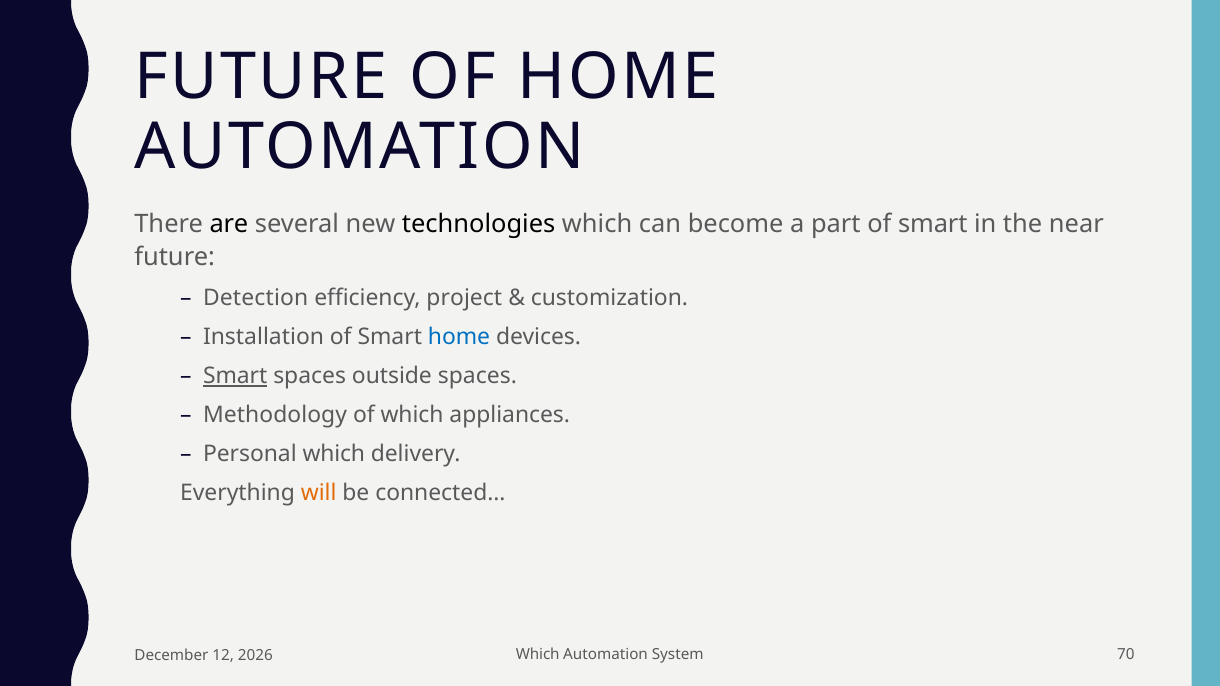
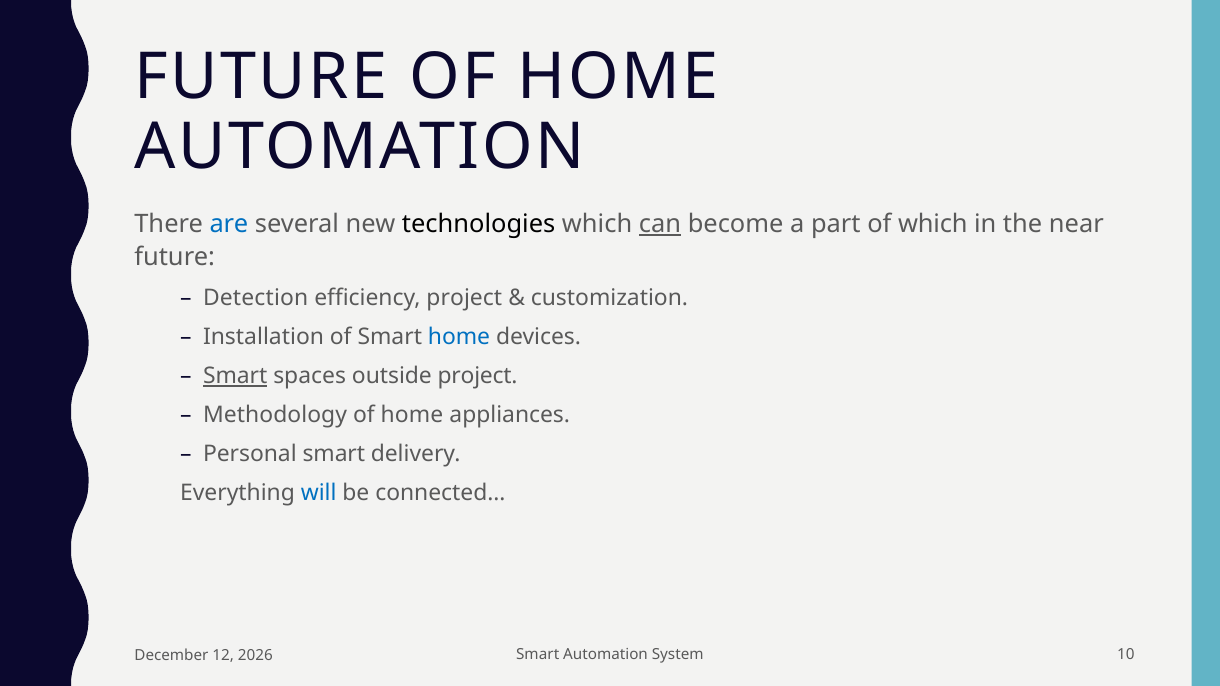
are colour: black -> blue
can underline: none -> present
part of smart: smart -> which
outside spaces: spaces -> project
which at (412, 415): which -> home
Personal which: which -> smart
will colour: orange -> blue
Which at (538, 655): Which -> Smart
70: 70 -> 10
